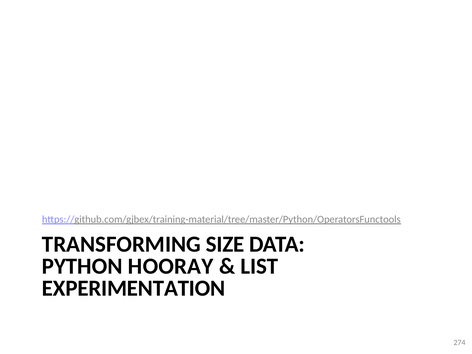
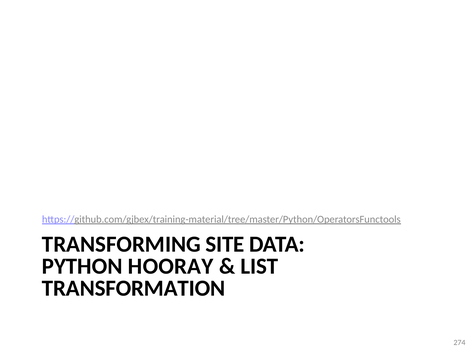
SIZE: SIZE -> SITE
EXPERIMENTATION: EXPERIMENTATION -> TRANSFORMATION
